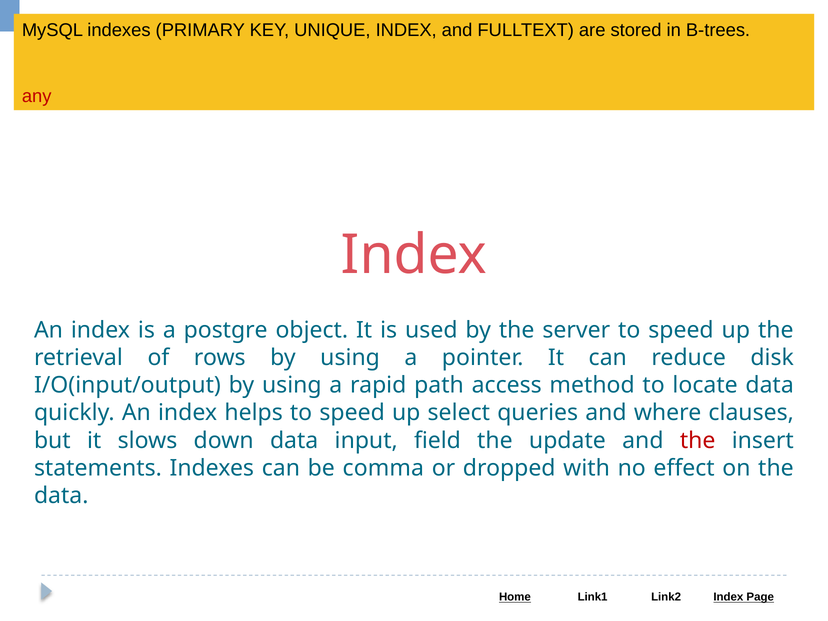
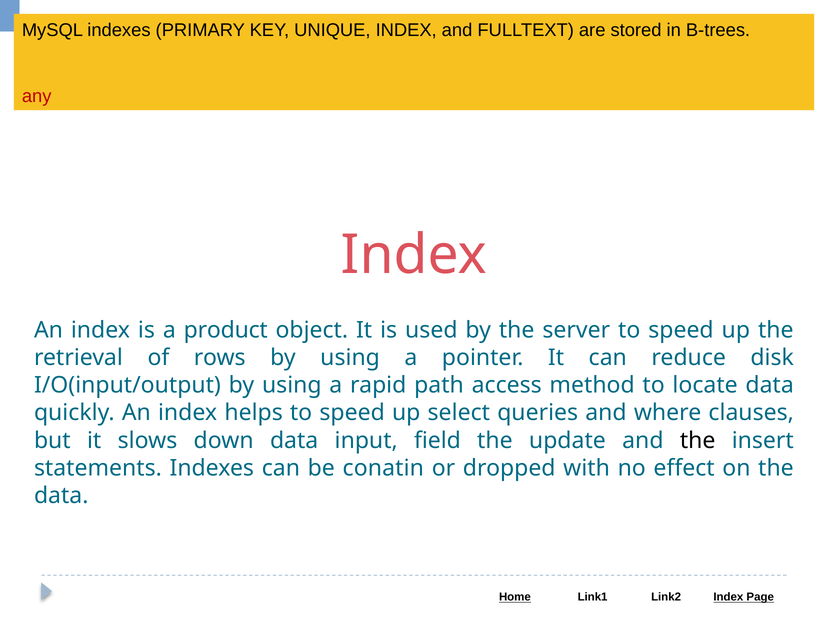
postgre: postgre -> product
the at (698, 440) colour: red -> black
comma: comma -> conatin
